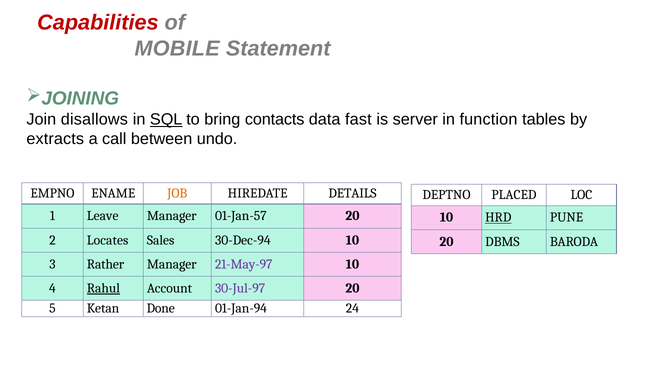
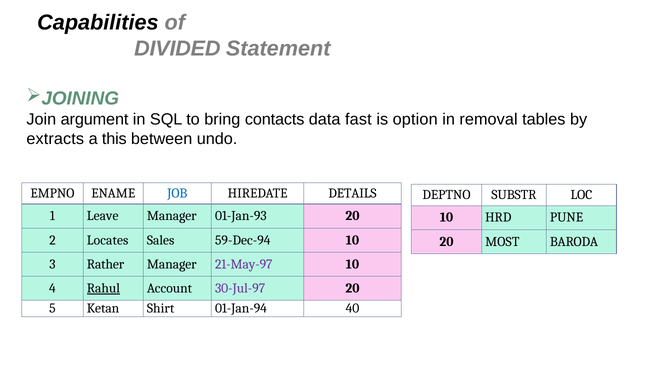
Capabilities colour: red -> black
MOBILE: MOBILE -> DIVIDED
disallows: disallows -> argument
SQL underline: present -> none
server: server -> option
function: function -> removal
call: call -> this
JOB colour: orange -> blue
PLACED: PLACED -> SUBSTR
01-Jan-57: 01-Jan-57 -> 01-Jan-93
HRD underline: present -> none
30-Dec-94: 30-Dec-94 -> 59-Dec-94
DBMS: DBMS -> MOST
Done: Done -> Shirt
24: 24 -> 40
